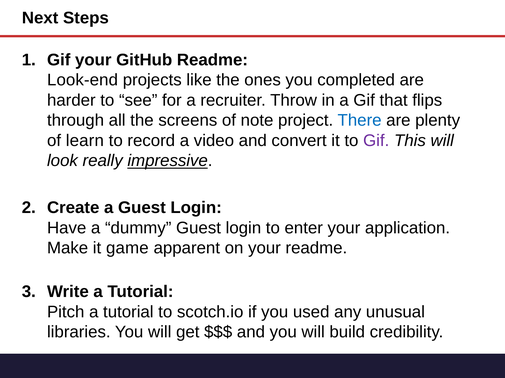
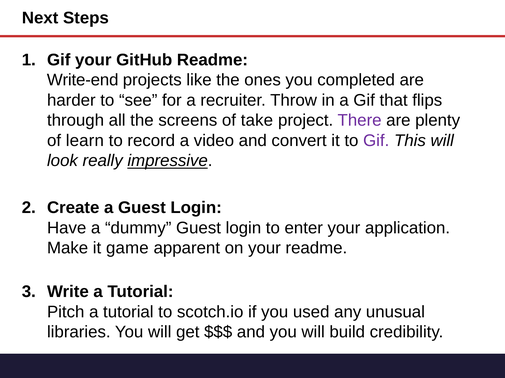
Look-end: Look-end -> Write-end
note: note -> take
There colour: blue -> purple
